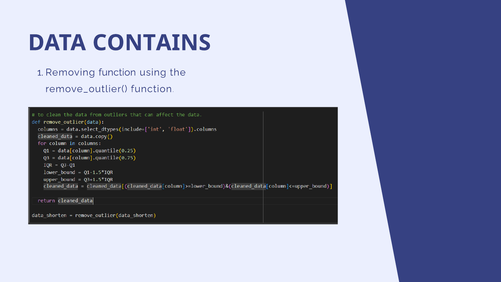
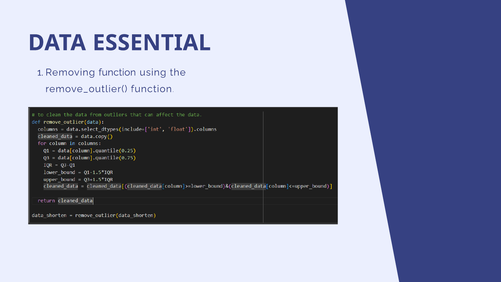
CONTAINS: CONTAINS -> ESSENTIAL
